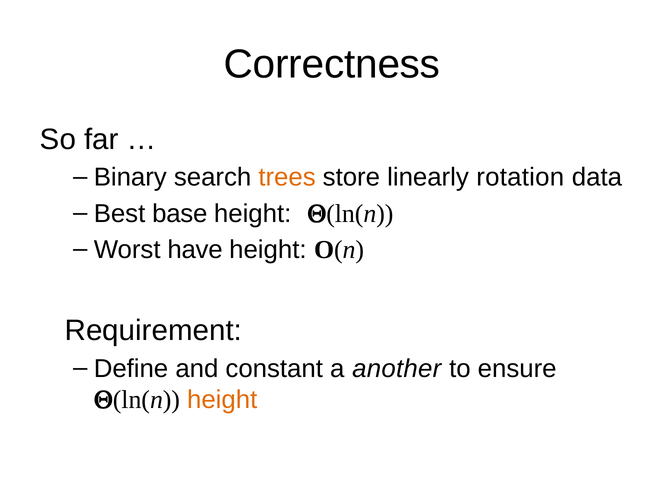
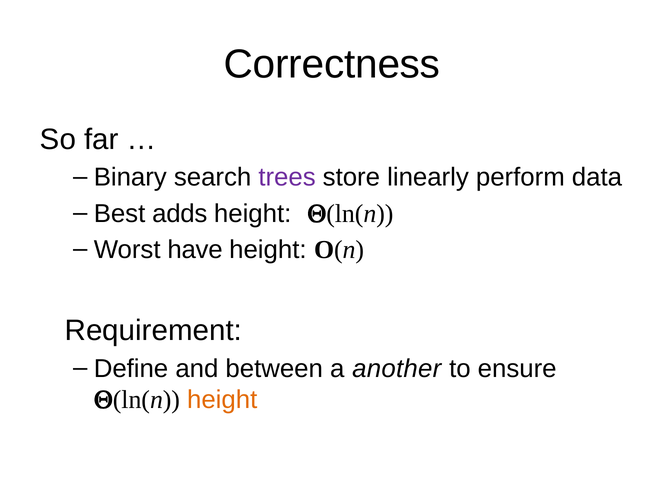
trees colour: orange -> purple
rotation: rotation -> perform
base: base -> adds
constant: constant -> between
